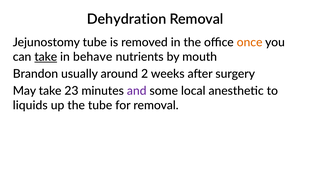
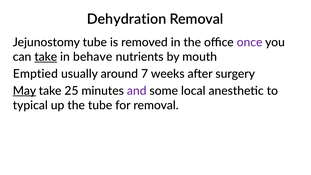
once colour: orange -> purple
Brandon: Brandon -> Emptied
2: 2 -> 7
May underline: none -> present
23: 23 -> 25
liquids: liquids -> typical
